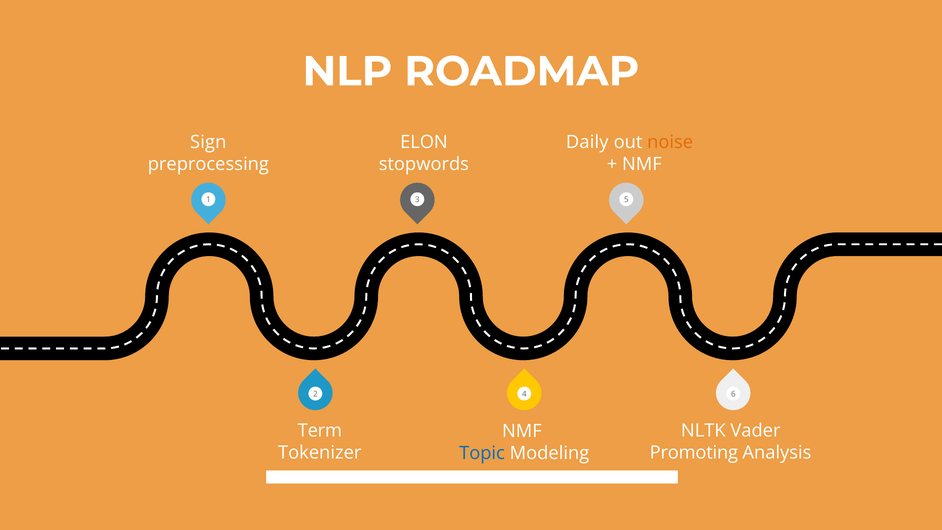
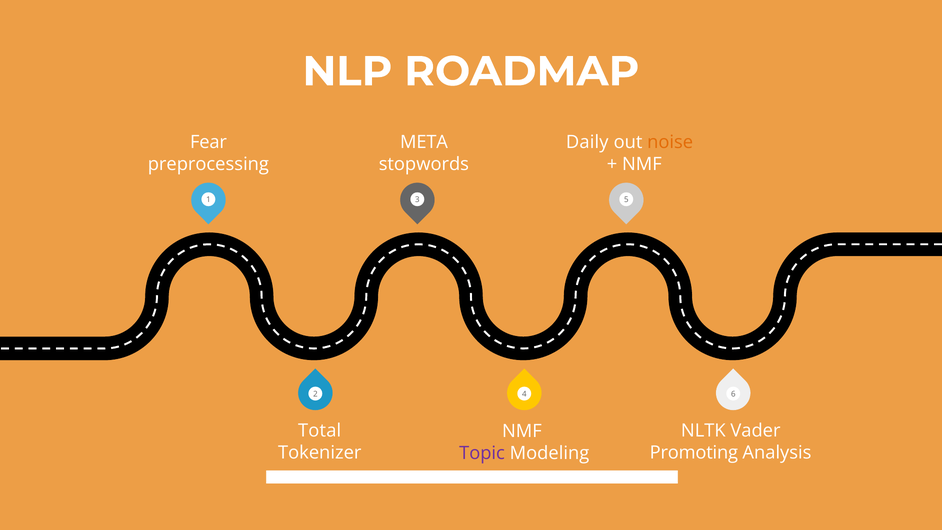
Sign: Sign -> Fear
ELON: ELON -> META
Term: Term -> Total
Topic colour: blue -> purple
